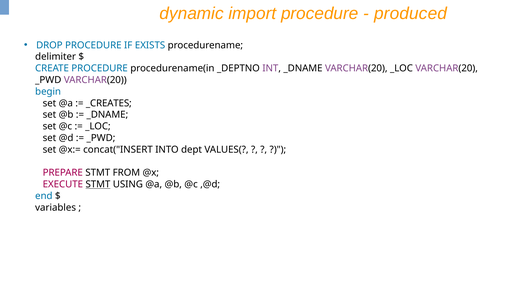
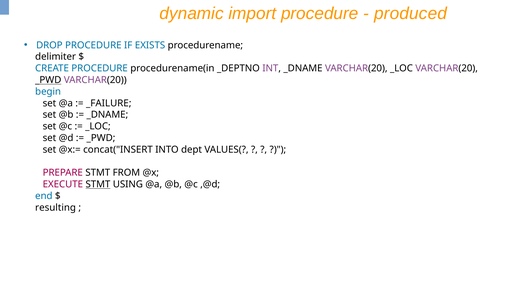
_PWD at (48, 80) underline: none -> present
_CREATES: _CREATES -> _FAILURE
variables: variables -> resulting
